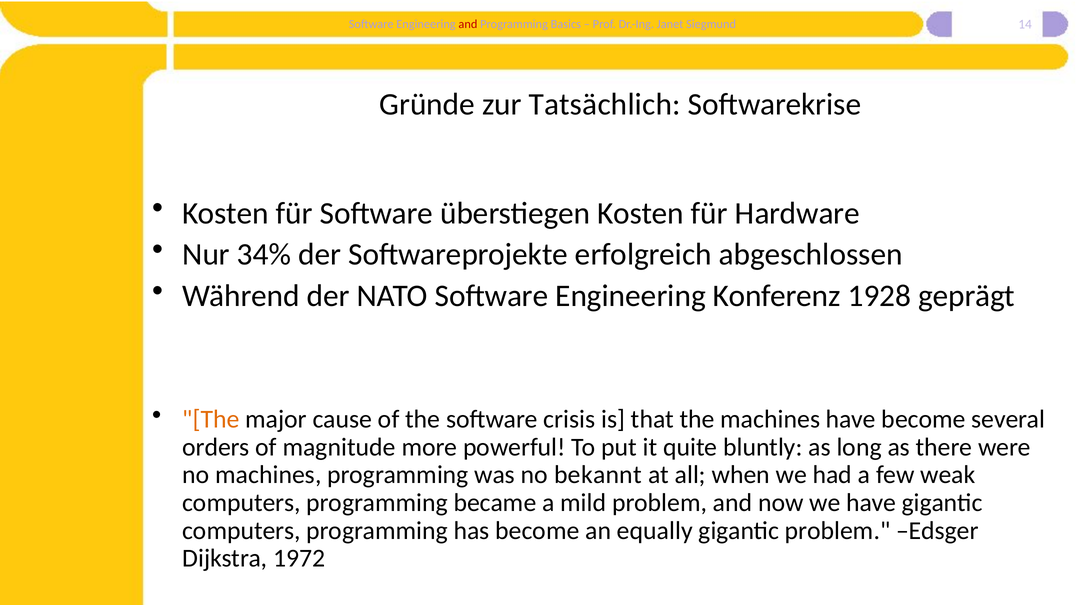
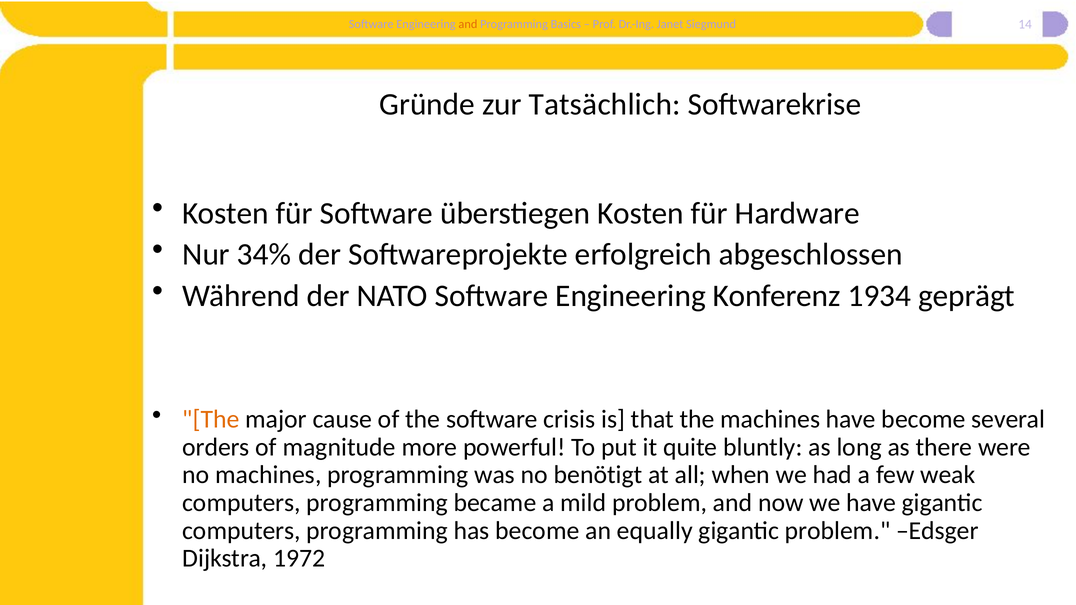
and at (468, 24) colour: red -> orange
1928: 1928 -> 1934
bekannt: bekannt -> benötigt
